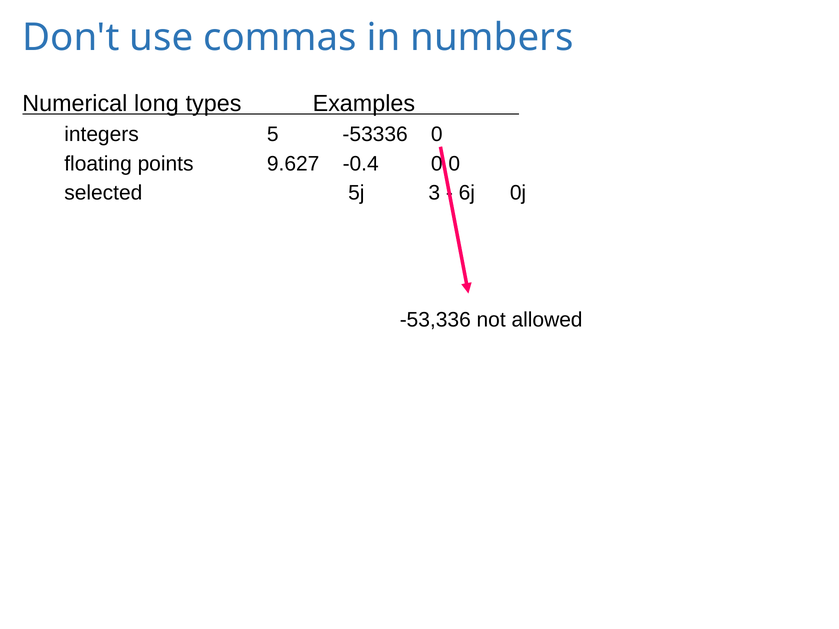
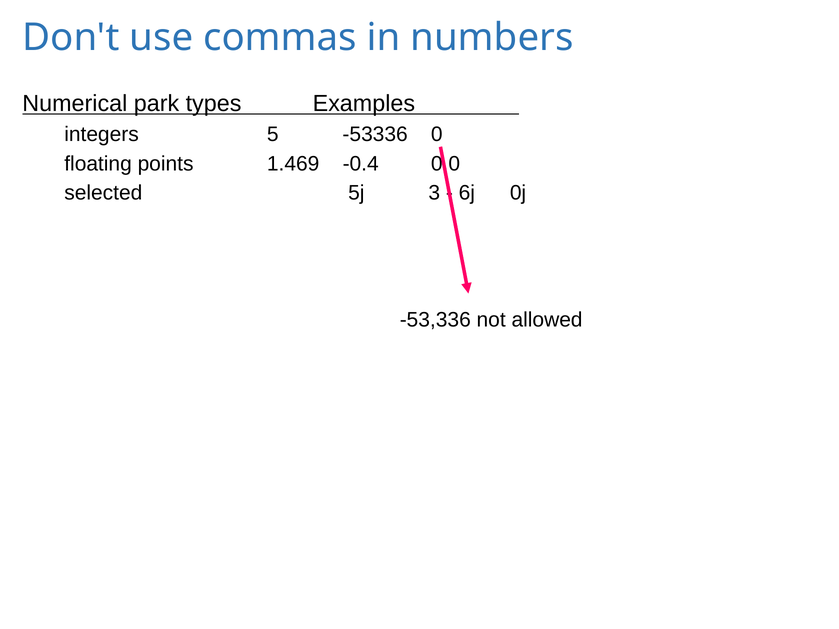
long: long -> park
9.627: 9.627 -> 1.469
